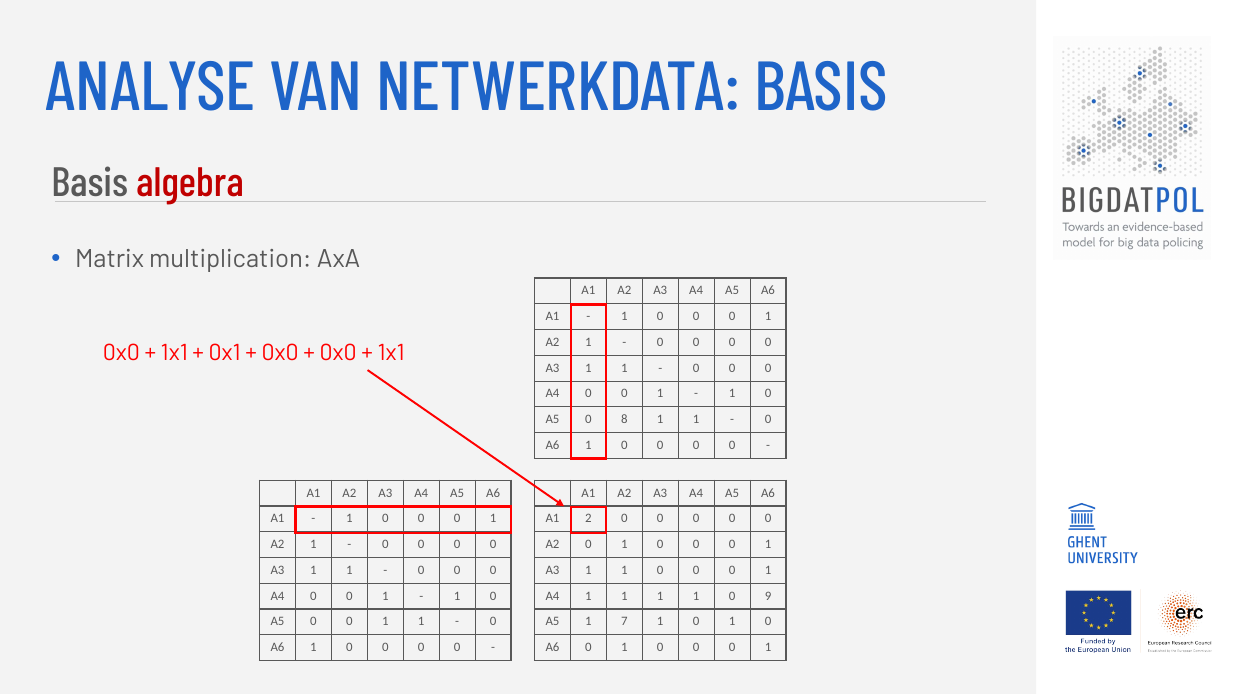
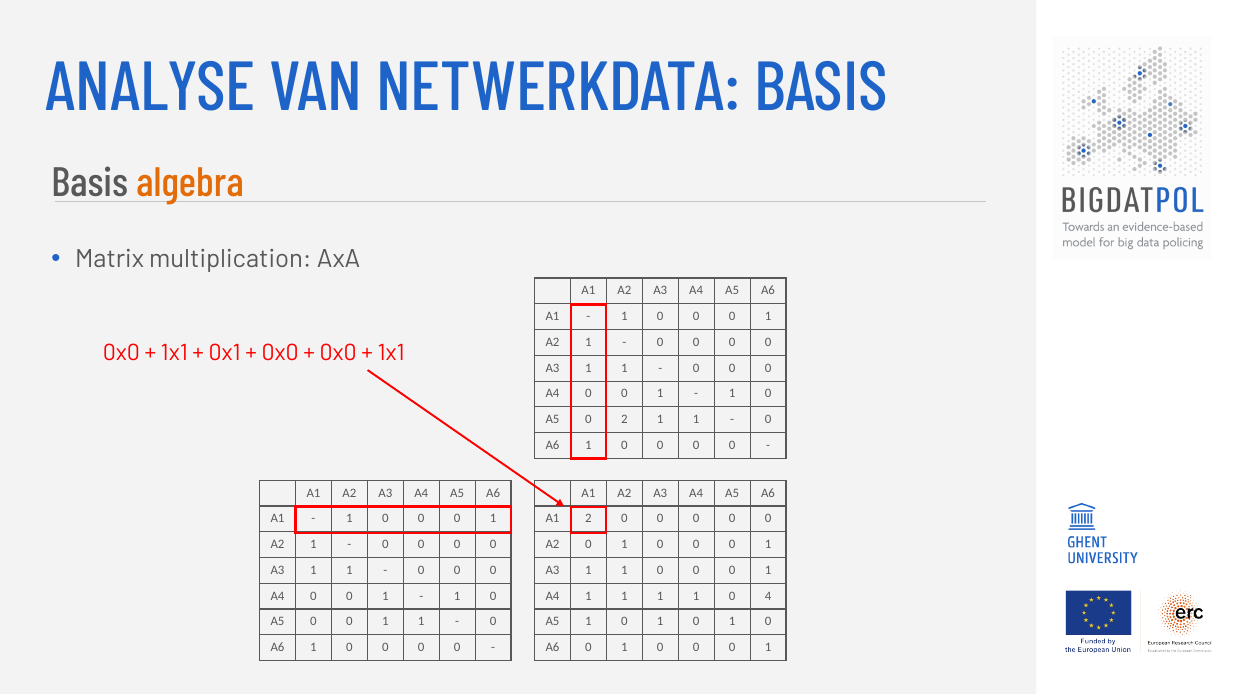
algebra colour: red -> orange
0 8: 8 -> 2
9: 9 -> 4
A5 1 7: 7 -> 0
